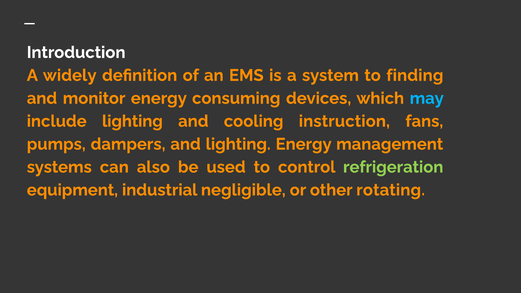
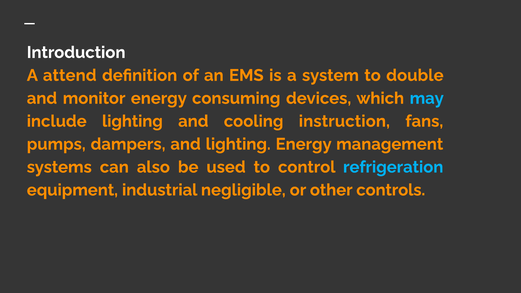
widely: widely -> attend
finding: finding -> double
refrigeration colour: light green -> light blue
rotating: rotating -> controls
